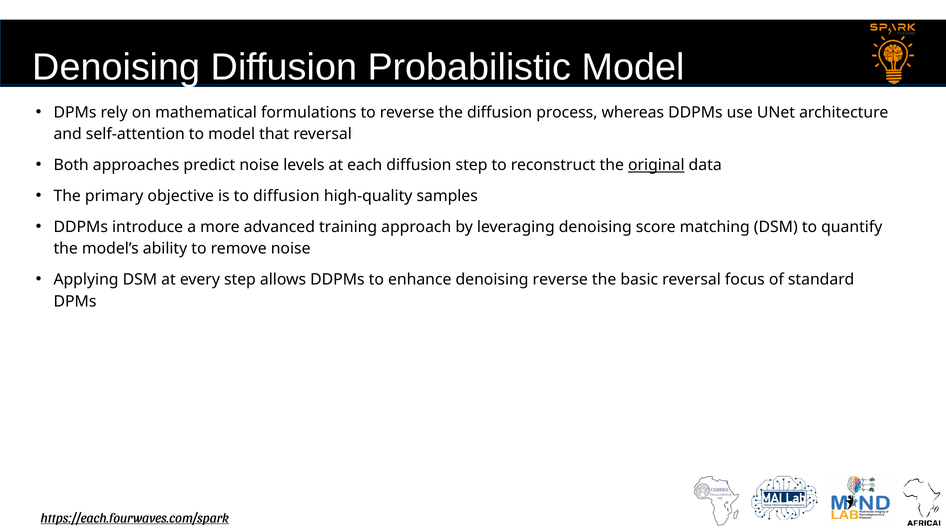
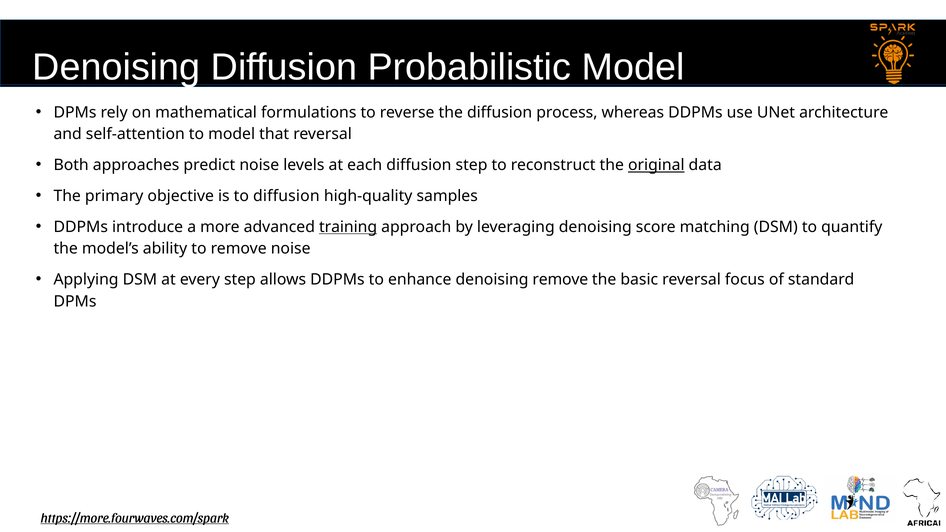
training underline: none -> present
denoising reverse: reverse -> remove
https://each.fourwaves.com/spark: https://each.fourwaves.com/spark -> https://more.fourwaves.com/spark
